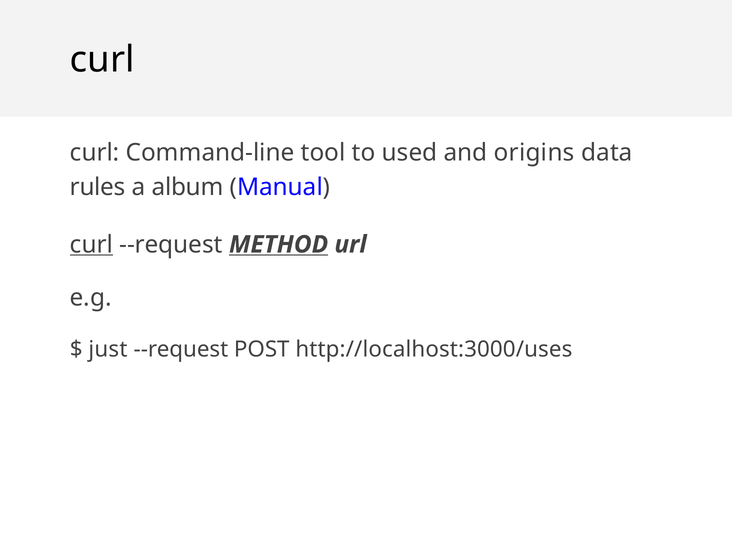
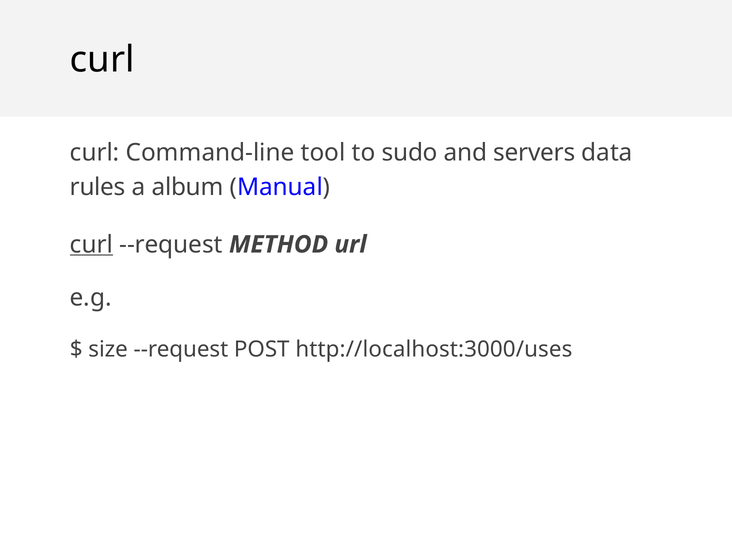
used: used -> sudo
origins: origins -> servers
METHOD underline: present -> none
just: just -> size
